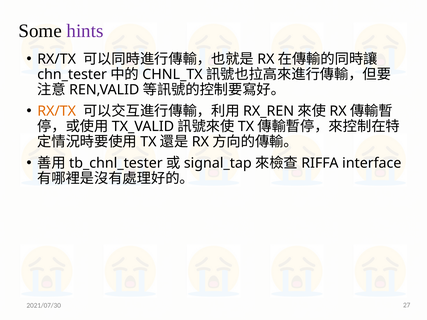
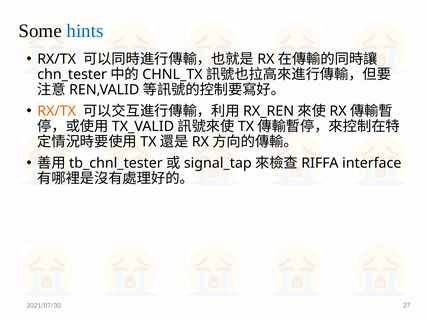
hints colour: purple -> blue
